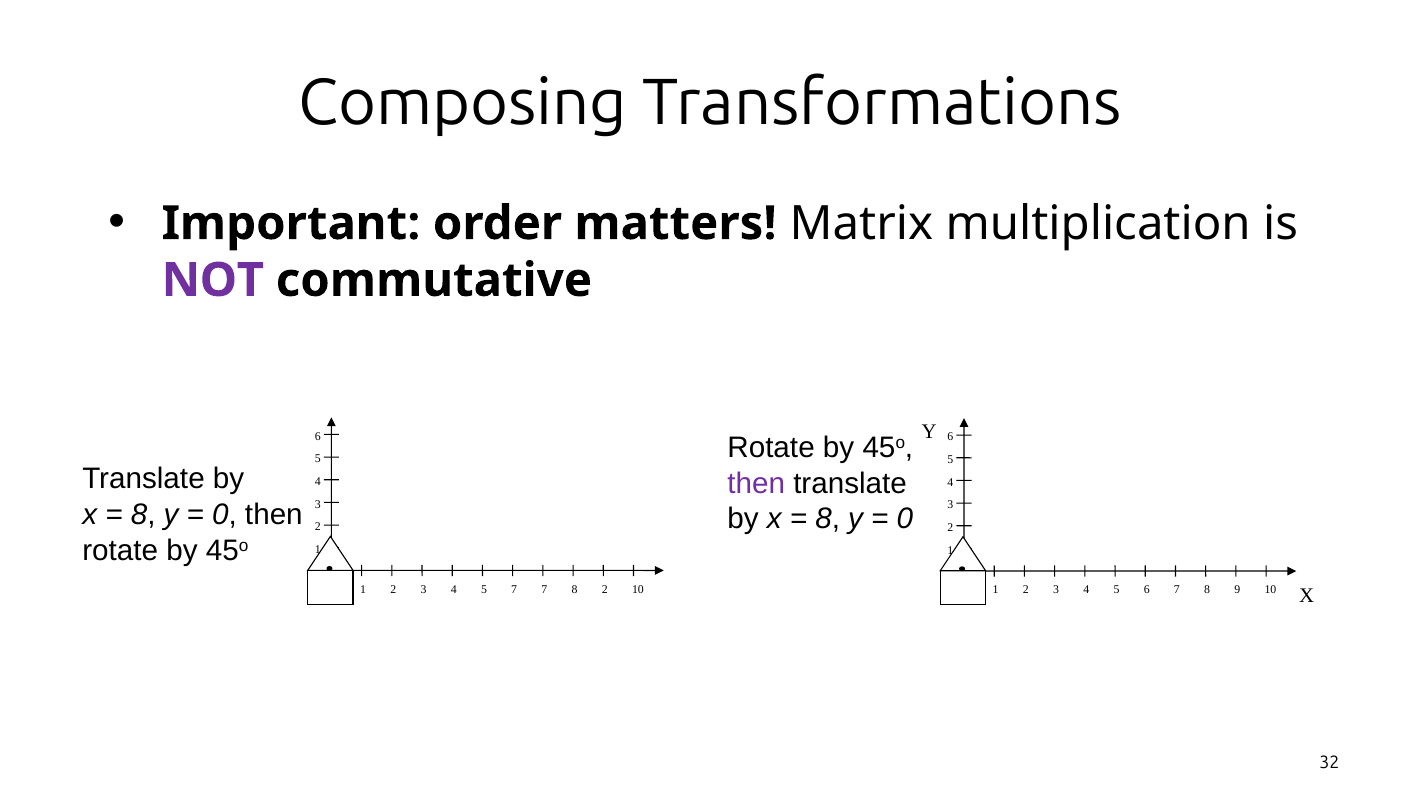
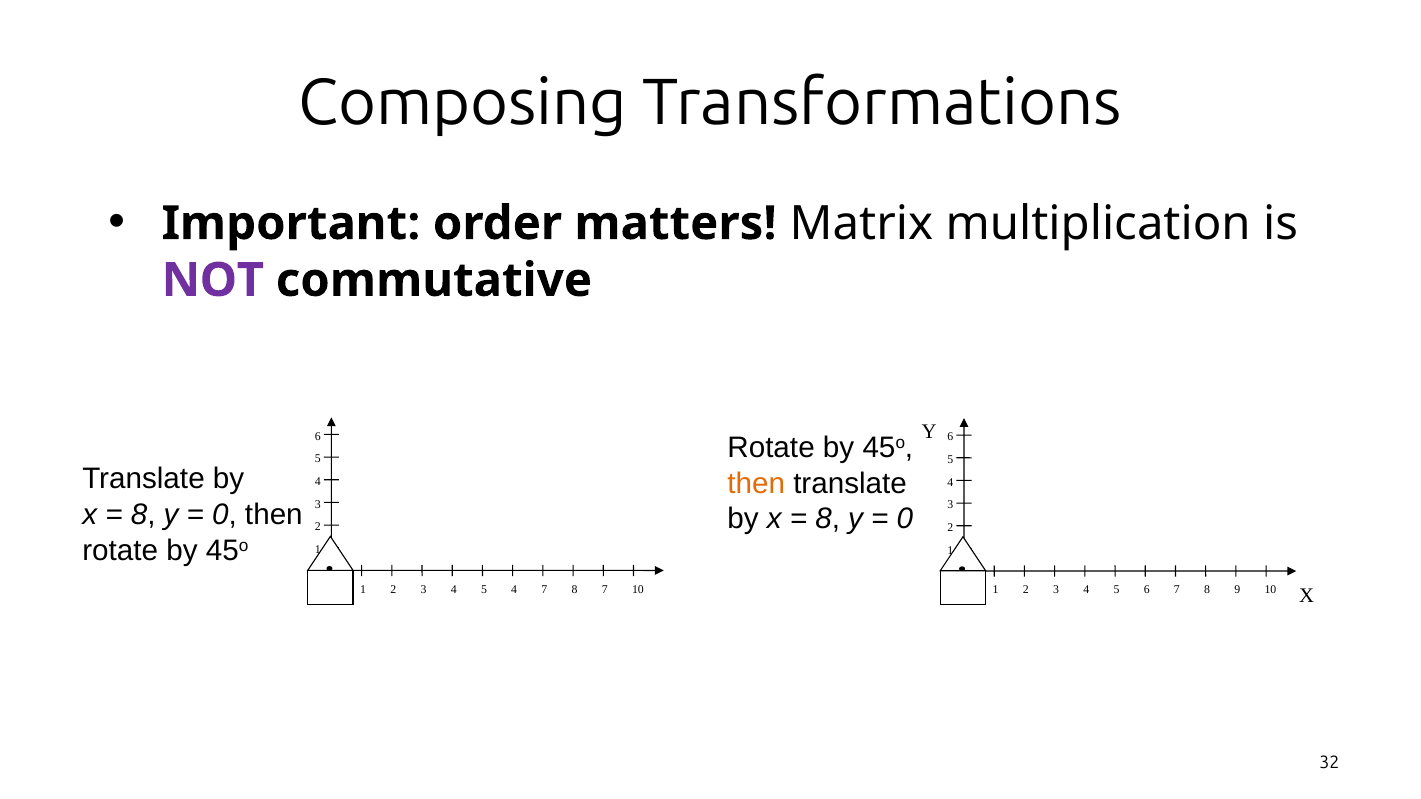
then at (756, 483) colour: purple -> orange
5 7: 7 -> 4
8 2: 2 -> 7
